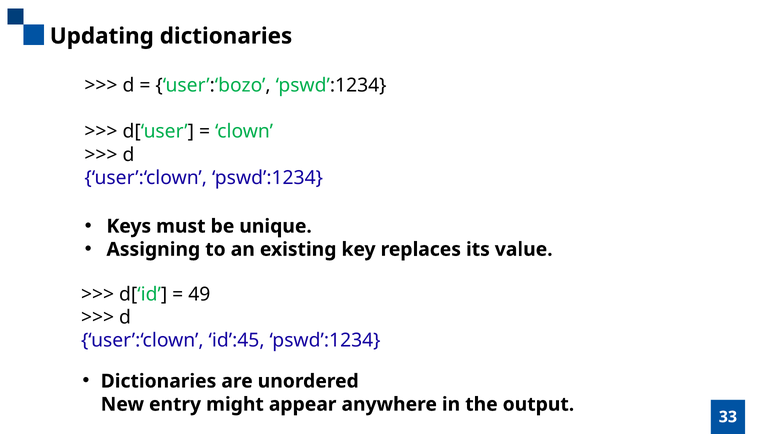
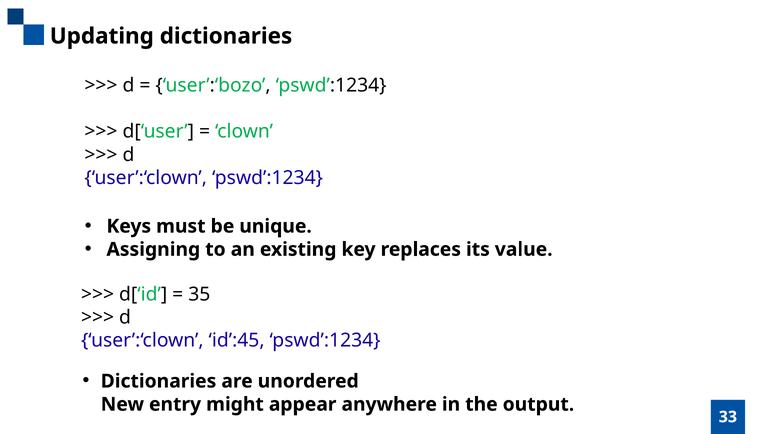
49: 49 -> 35
